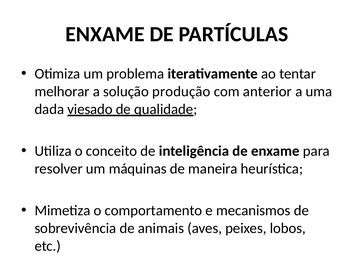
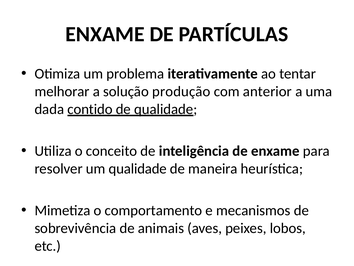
viesado: viesado -> contido
um máquinas: máquinas -> qualidade
